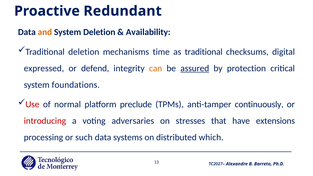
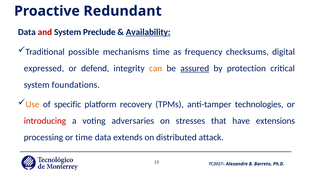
and colour: orange -> red
System Deletion: Deletion -> Preclude
Availability underline: none -> present
Traditional deletion: deletion -> possible
as traditional: traditional -> frequency
Use colour: red -> orange
normal: normal -> specific
preclude: preclude -> recovery
continuously: continuously -> technologies
or such: such -> time
systems: systems -> extends
which: which -> attack
